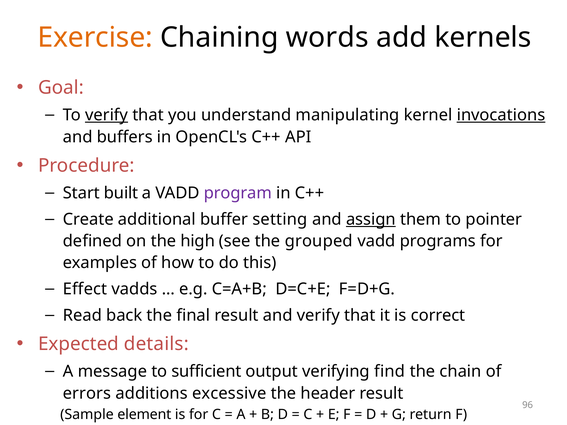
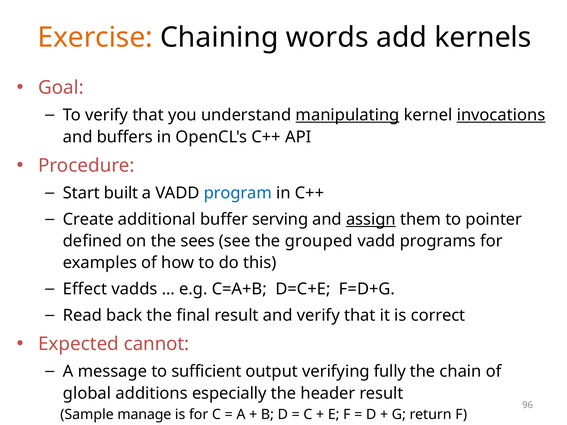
verify at (107, 115) underline: present -> none
manipulating underline: none -> present
program colour: purple -> blue
setting: setting -> serving
high: high -> sees
details: details -> cannot
find: find -> fully
errors: errors -> global
excessive: excessive -> especially
element: element -> manage
